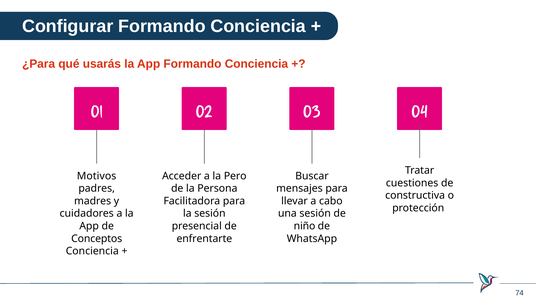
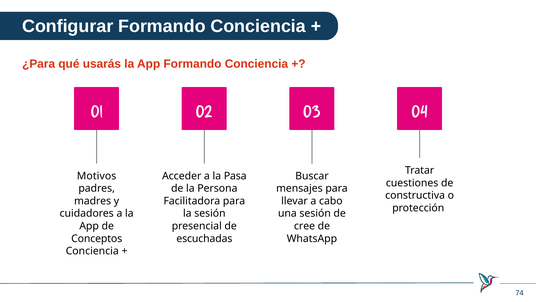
Pero: Pero -> Pasa
niño: niño -> cree
enfrentarte: enfrentarte -> escuchadas
